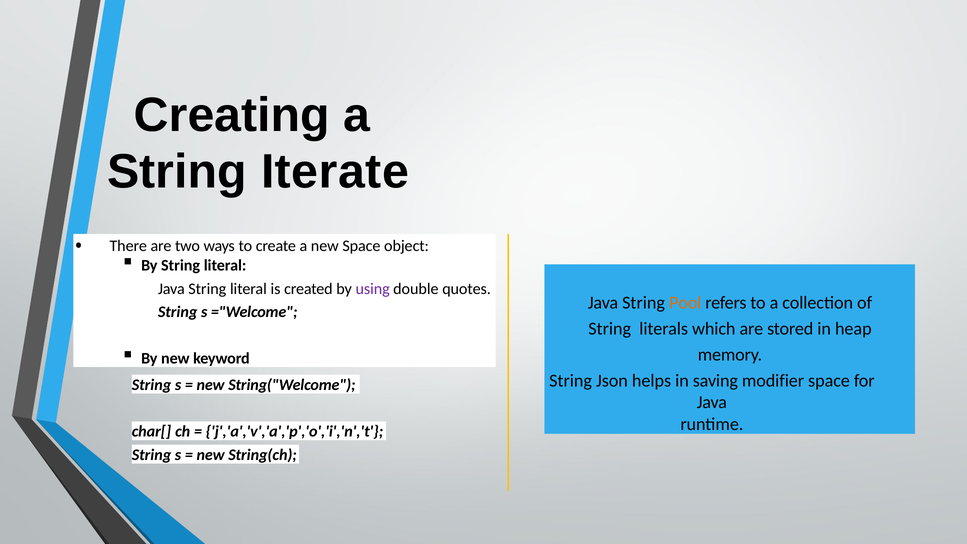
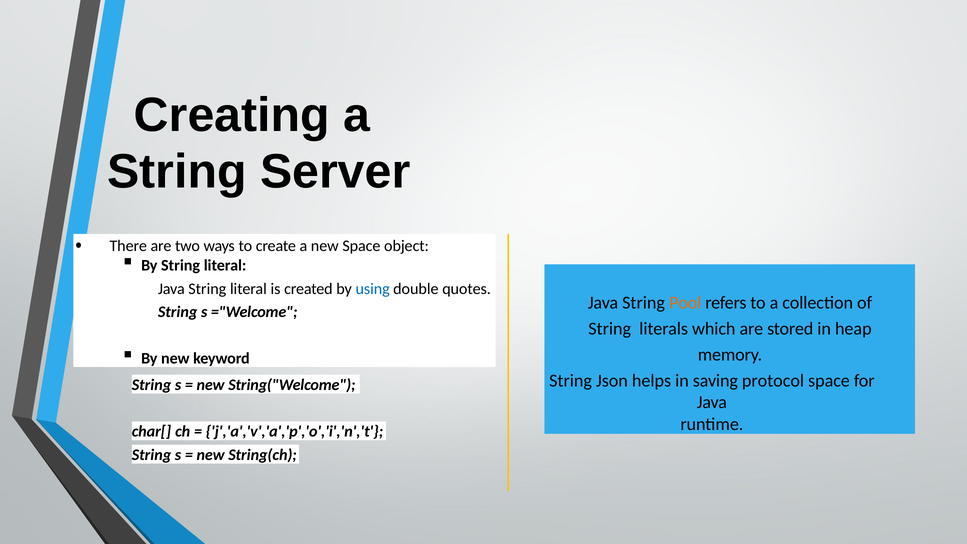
Iterate: Iterate -> Server
using colour: purple -> blue
modifier: modifier -> protocol
